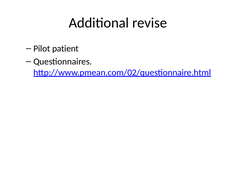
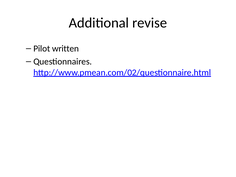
patient: patient -> written
